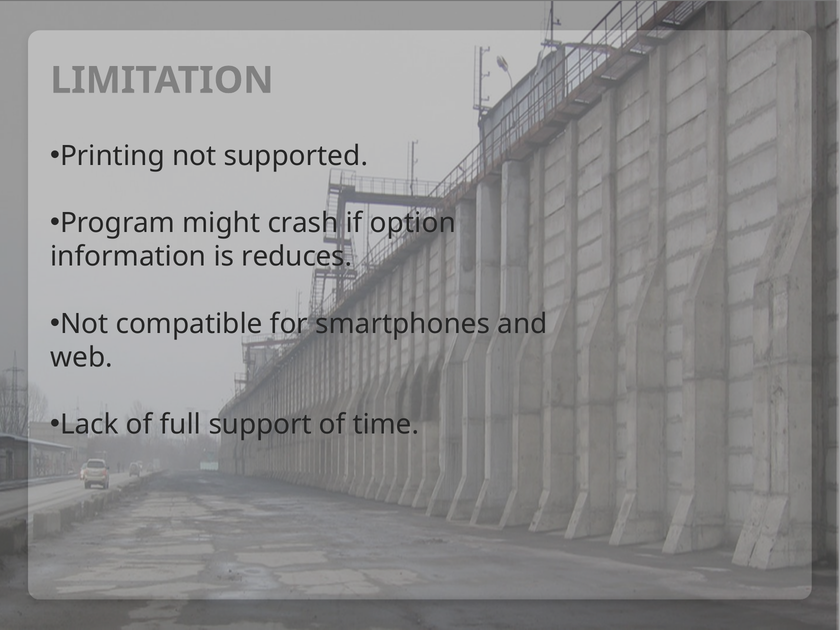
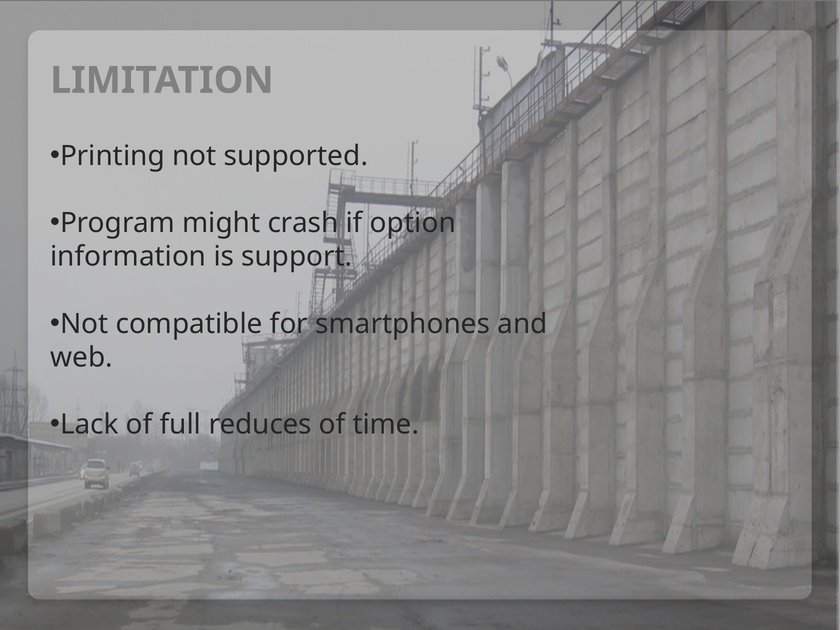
reduces: reduces -> support
support: support -> reduces
